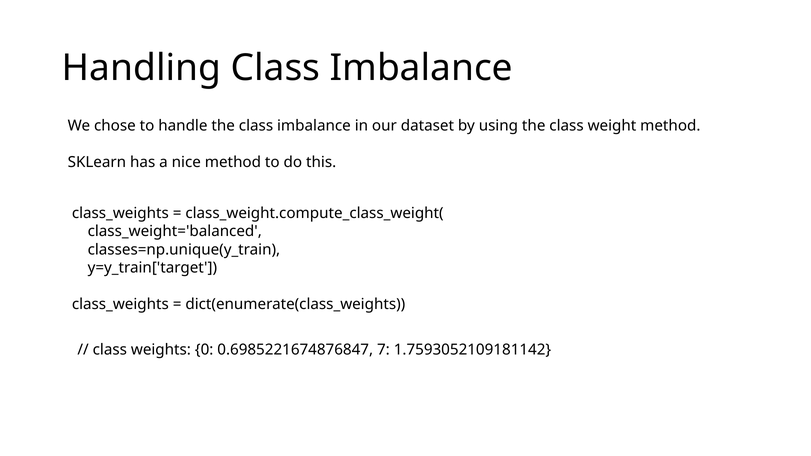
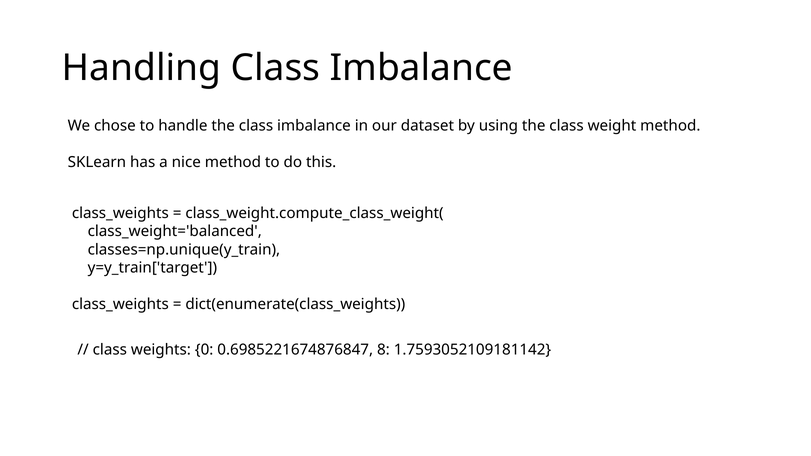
7: 7 -> 8
